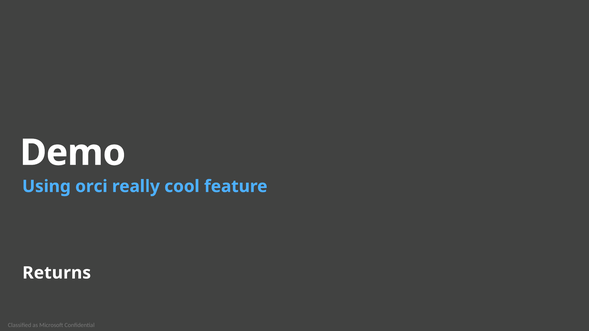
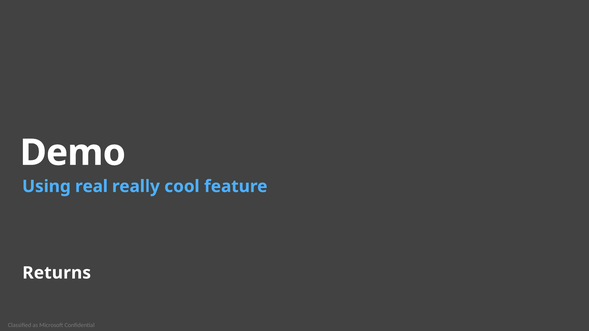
orci: orci -> real
